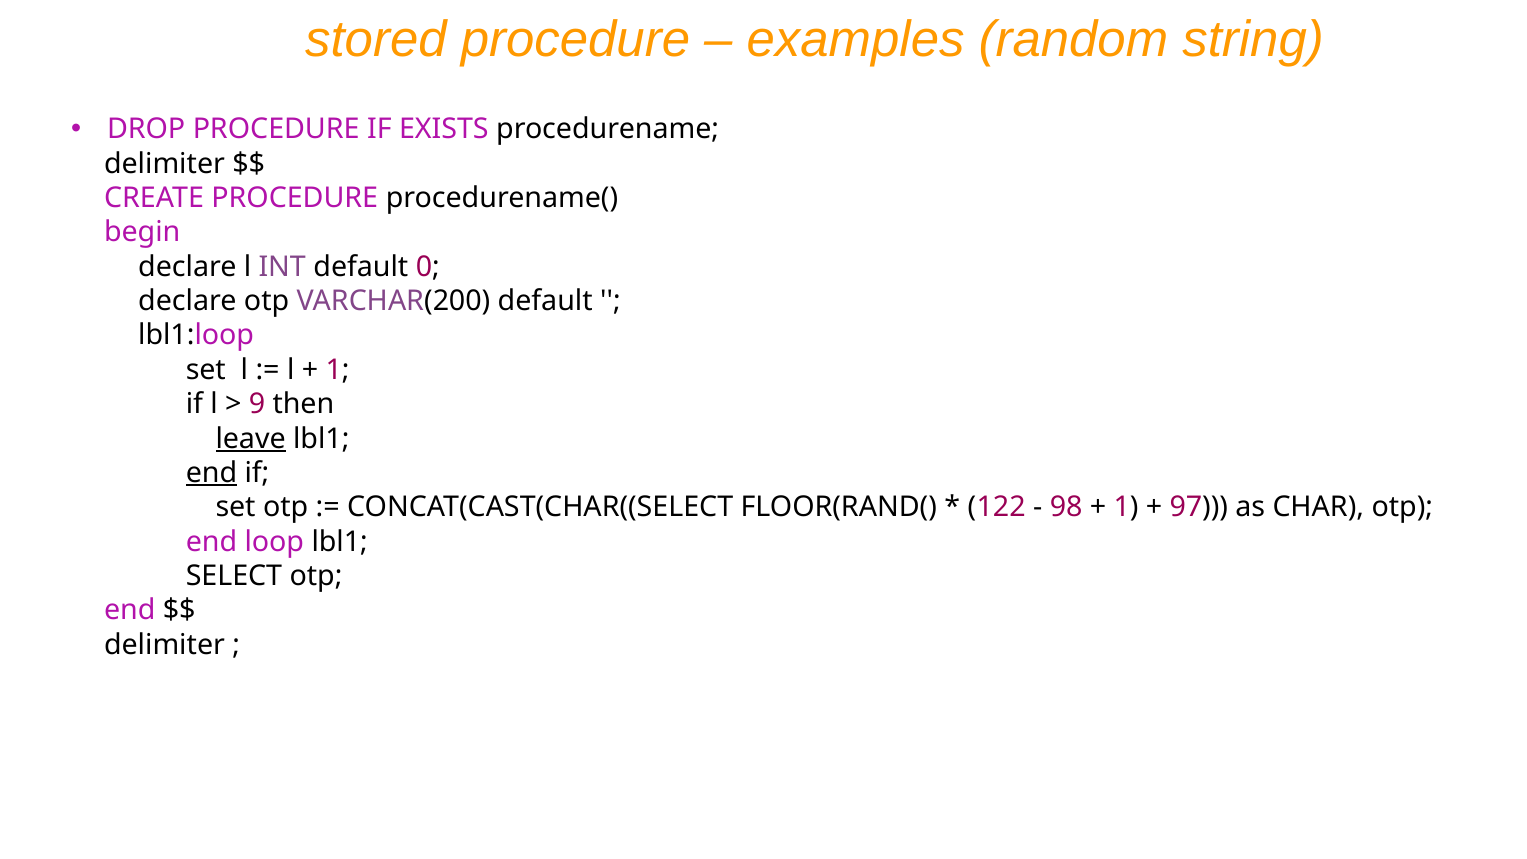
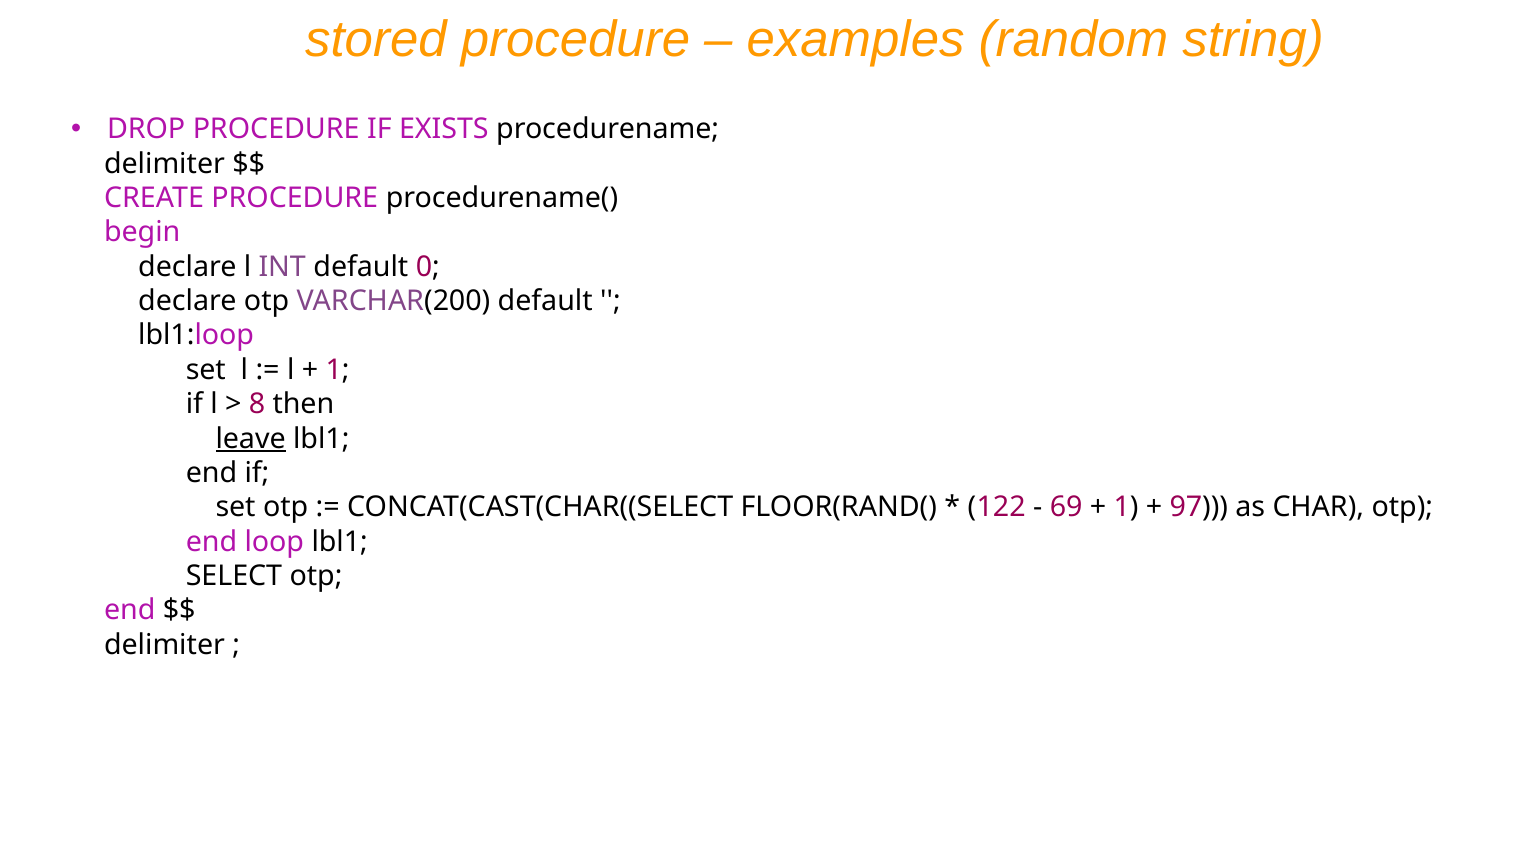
9: 9 -> 8
end at (211, 473) underline: present -> none
98: 98 -> 69
